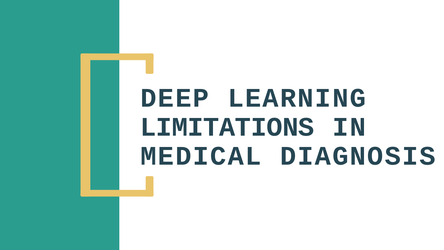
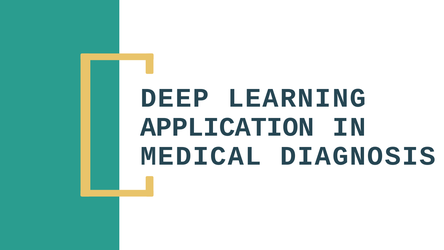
LIMITATIONS: LIMITATIONS -> APPLICATION
